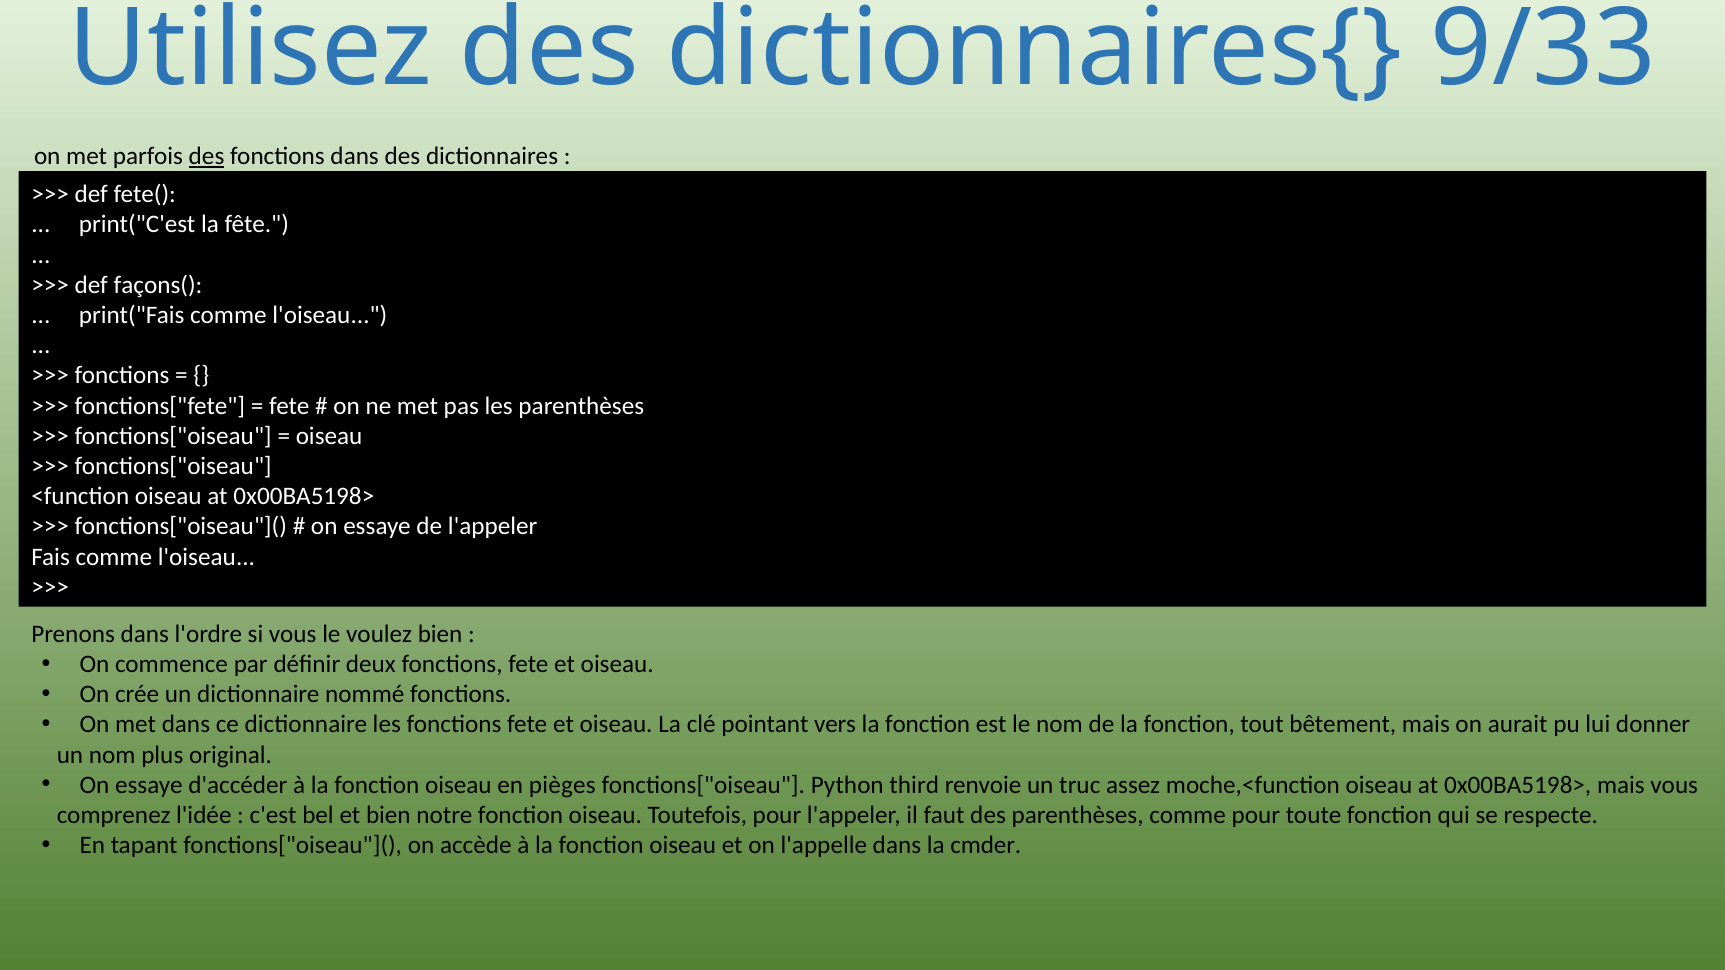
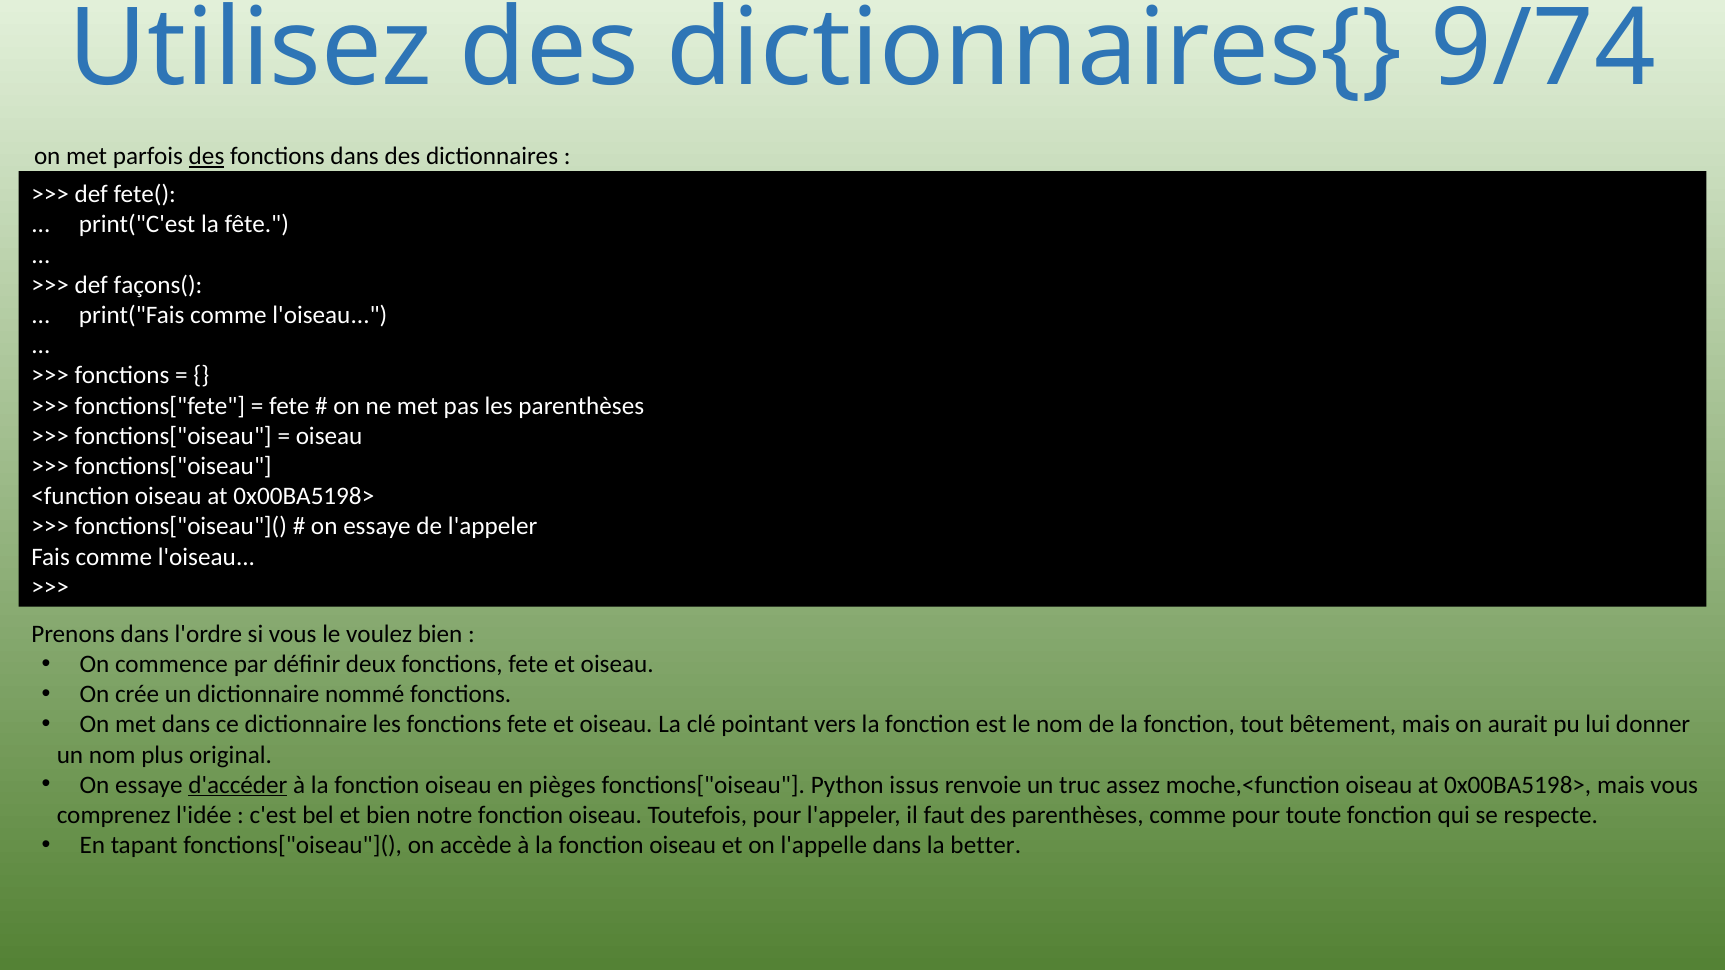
9/33: 9/33 -> 9/74
d'accéder underline: none -> present
third: third -> issus
cmder: cmder -> better
